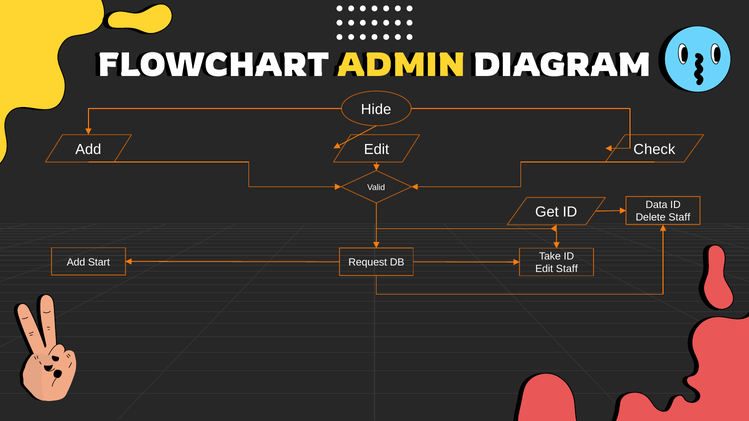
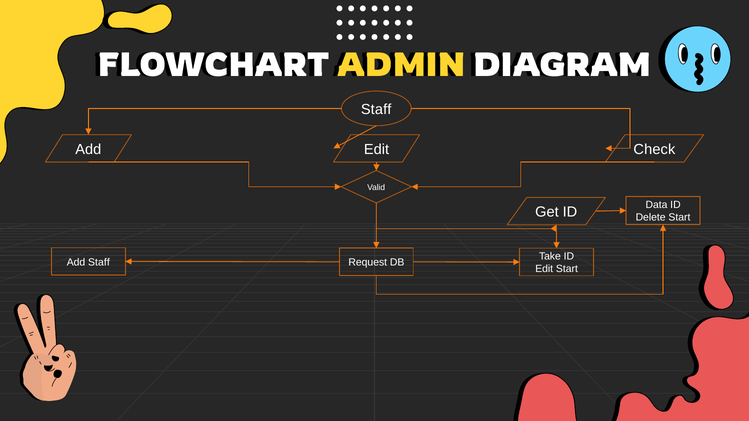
Hide at (376, 109): Hide -> Staff
Delete Staff: Staff -> Start
Add Start: Start -> Staff
Edit Staff: Staff -> Start
